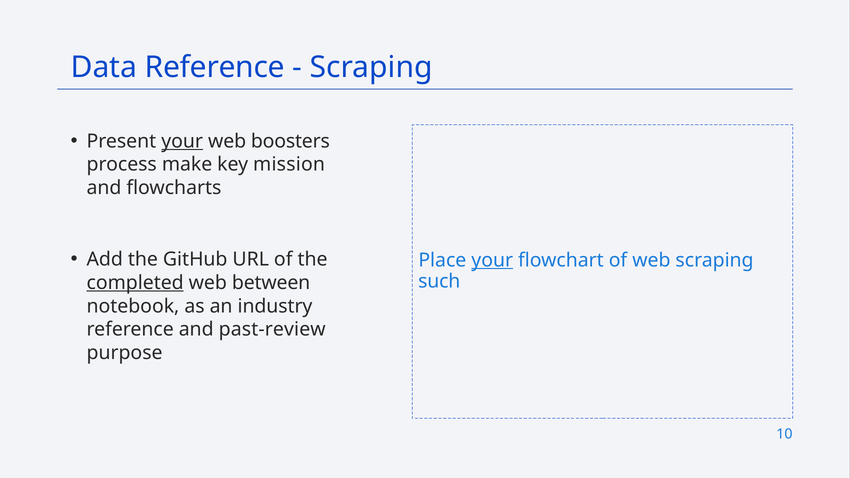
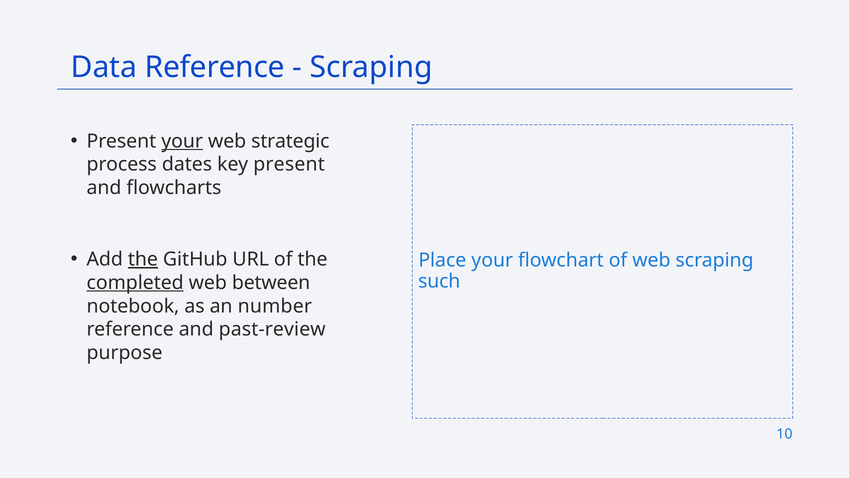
boosters: boosters -> strategic
make: make -> dates
key mission: mission -> present
the at (143, 259) underline: none -> present
your at (492, 260) underline: present -> none
industry: industry -> number
